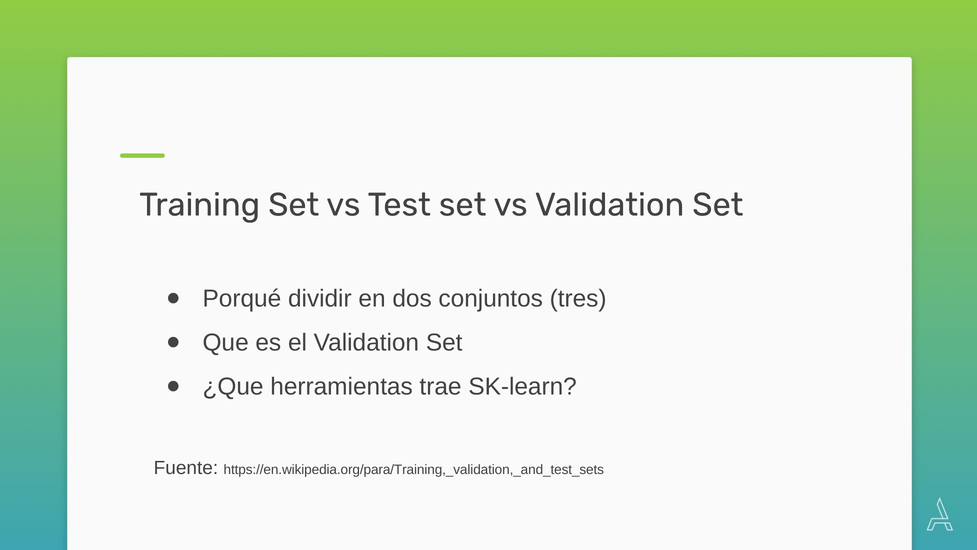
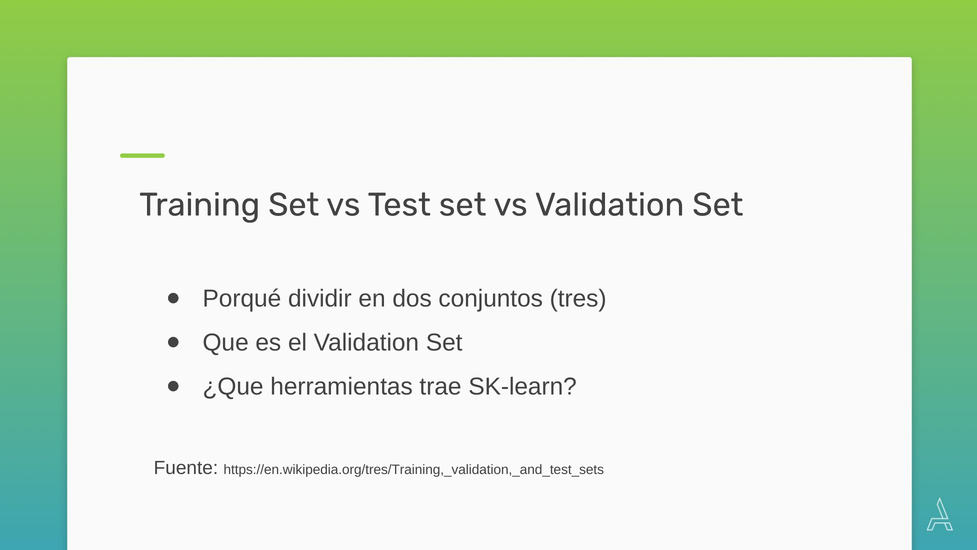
https://en.wikipedia.org/para/Training,_validation,_and_test_sets: https://en.wikipedia.org/para/Training,_validation,_and_test_sets -> https://en.wikipedia.org/tres/Training,_validation,_and_test_sets
